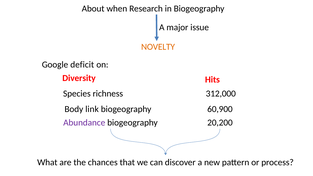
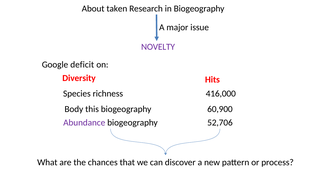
when: when -> taken
NOVELTY colour: orange -> purple
312,000: 312,000 -> 416,000
link: link -> this
20,200: 20,200 -> 52,706
